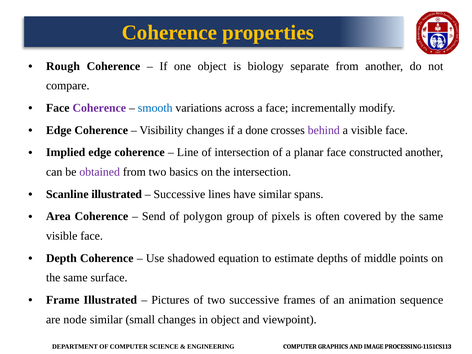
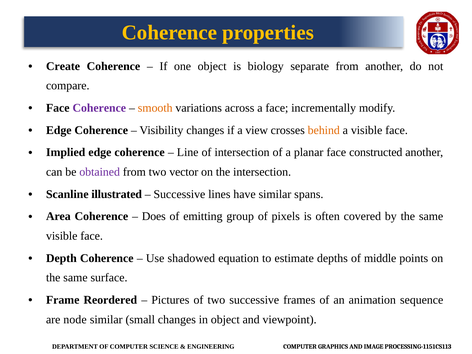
Rough: Rough -> Create
smooth colour: blue -> orange
done: done -> view
behind colour: purple -> orange
basics: basics -> vector
Send: Send -> Does
polygon: polygon -> emitting
Frame Illustrated: Illustrated -> Reordered
